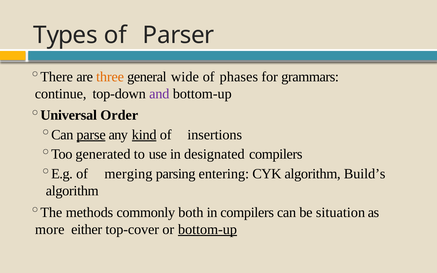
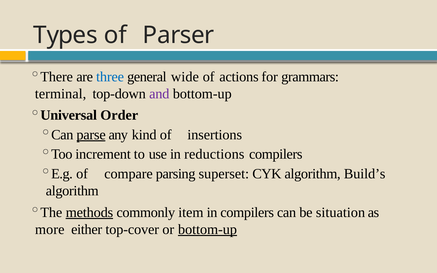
three colour: orange -> blue
phases: phases -> actions
continue: continue -> terminal
kind underline: present -> none
generated: generated -> increment
designated: designated -> reductions
merging: merging -> compare
entering: entering -> superset
methods underline: none -> present
both: both -> item
